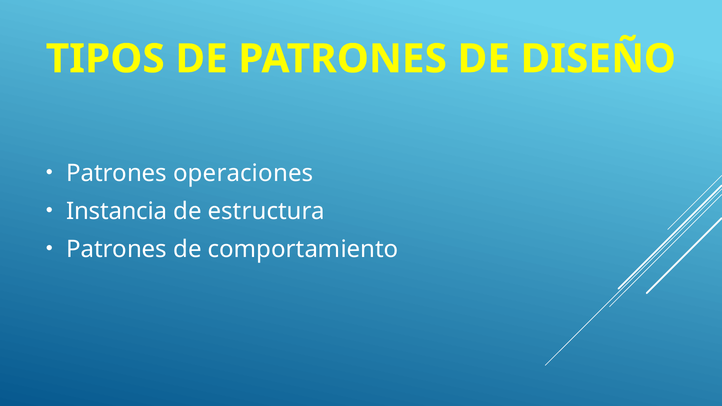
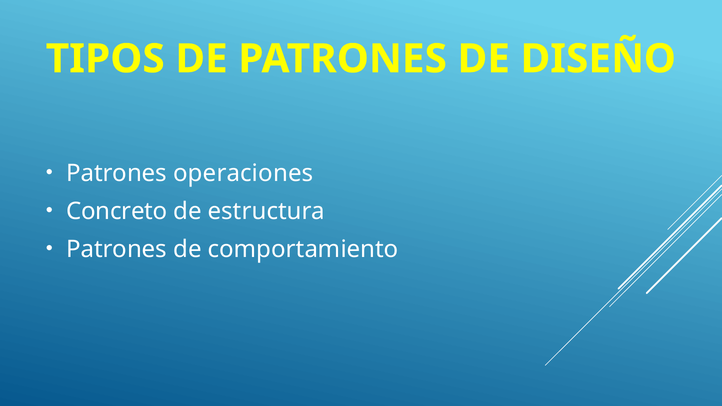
Instancia: Instancia -> Concreto
